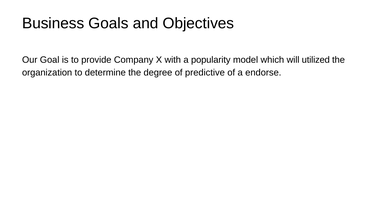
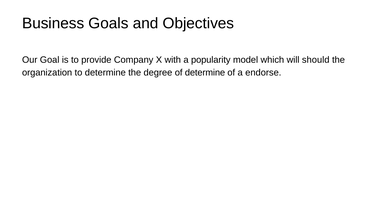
utilized: utilized -> should
of predictive: predictive -> determine
